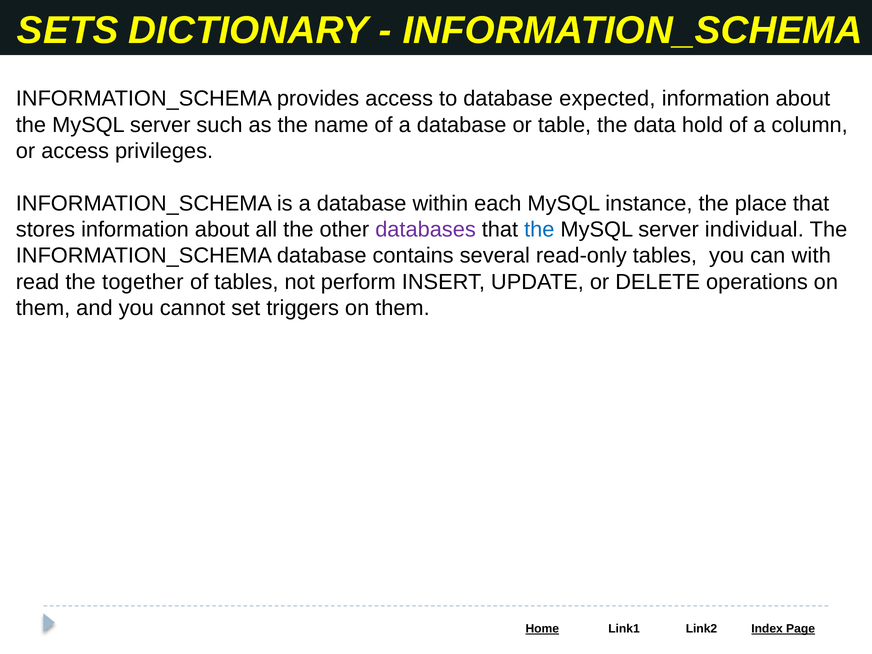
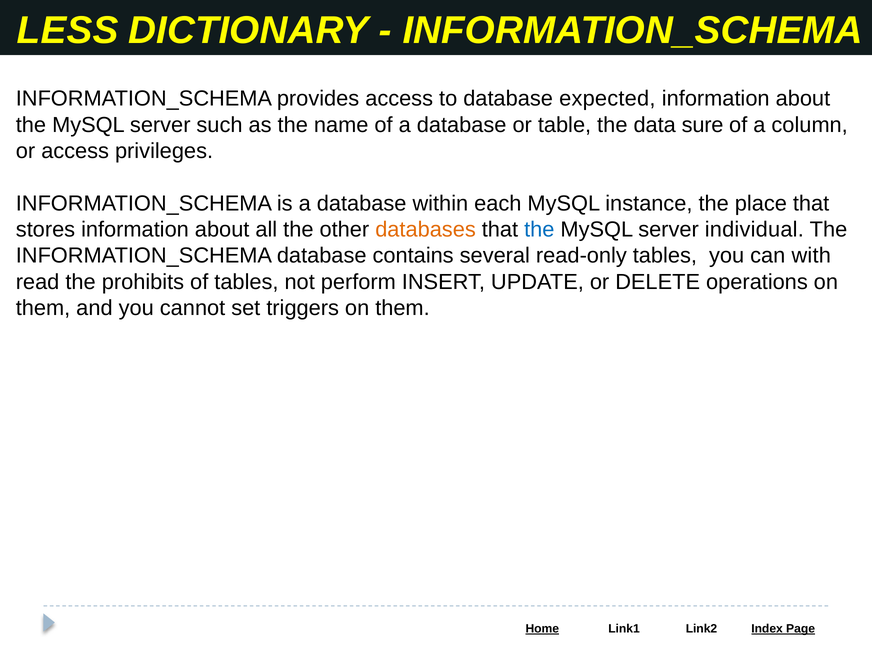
SETS: SETS -> LESS
hold: hold -> sure
databases colour: purple -> orange
together: together -> prohibits
